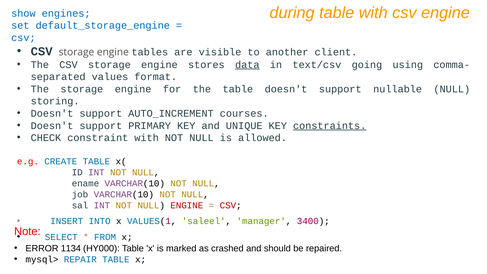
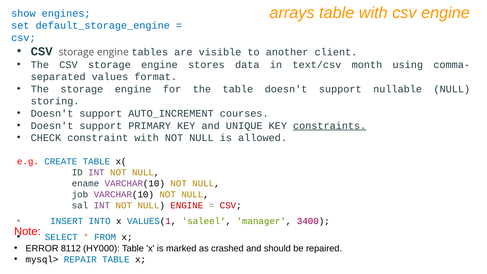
during: during -> arrays
data underline: present -> none
going: going -> month
1134: 1134 -> 8112
